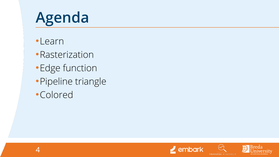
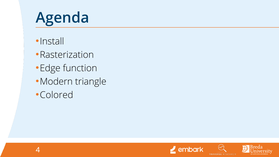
Learn: Learn -> Install
Pipeline: Pipeline -> Modern
